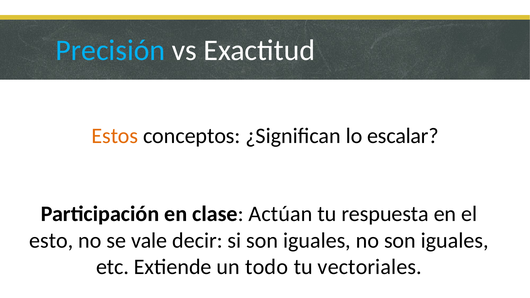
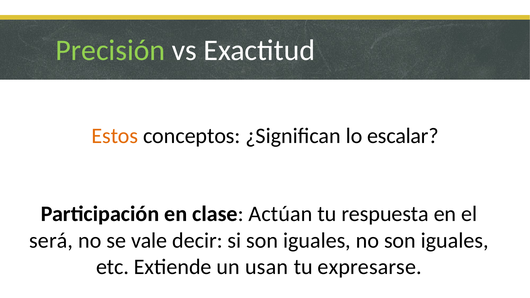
Precisión colour: light blue -> light green
esto: esto -> será
todo: todo -> usan
vectoriales: vectoriales -> expresarse
